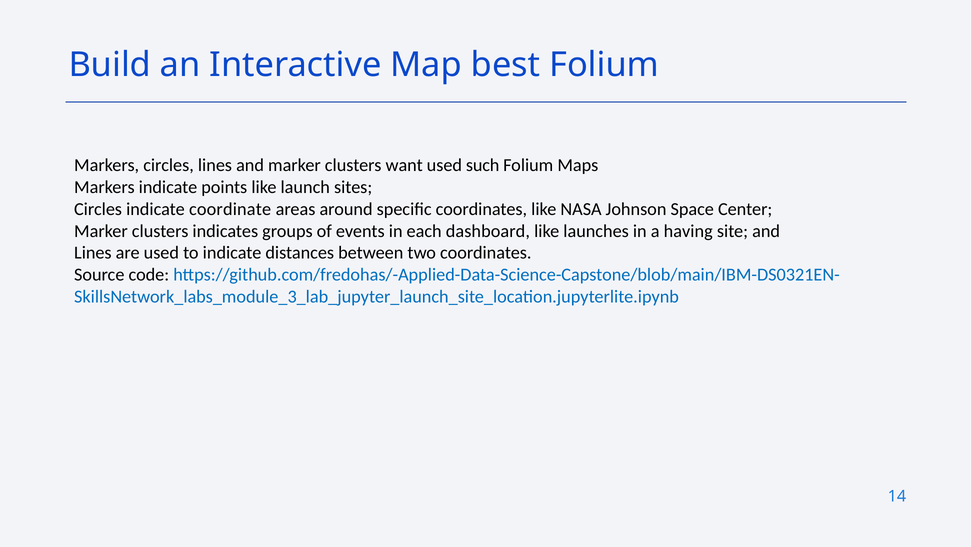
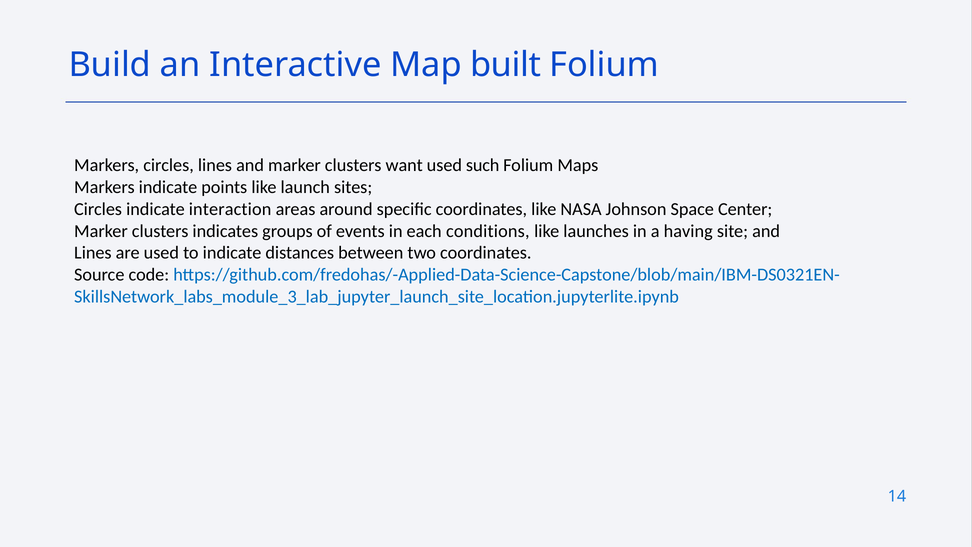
best: best -> built
coordinate: coordinate -> interaction
dashboard: dashboard -> conditions
